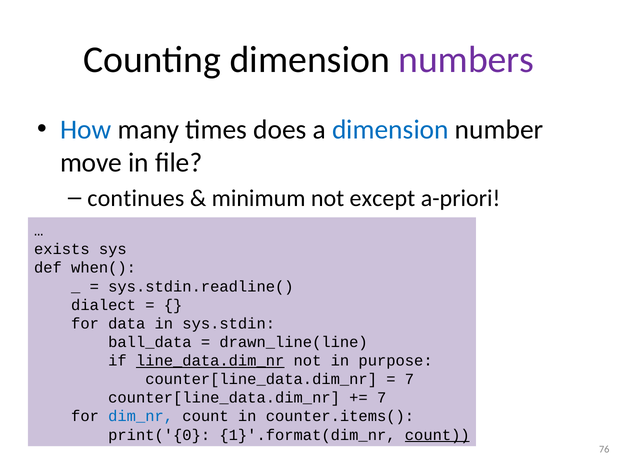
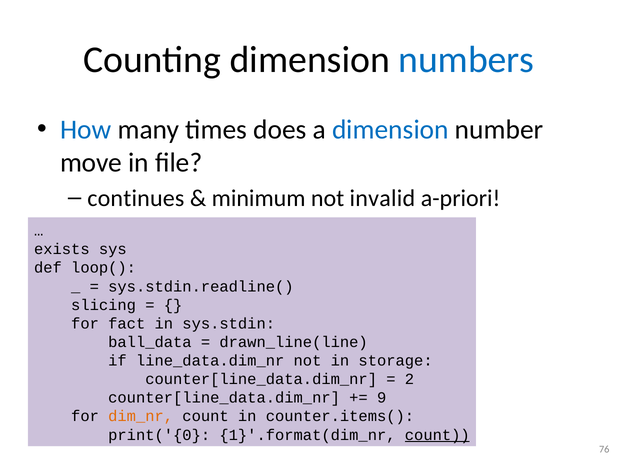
numbers colour: purple -> blue
except: except -> invalid
when(: when( -> loop(
dialect: dialect -> slicing
data: data -> fact
line_data.dim_nr underline: present -> none
purpose: purpose -> storage
7 at (409, 379): 7 -> 2
7 at (382, 397): 7 -> 9
dim_nr colour: blue -> orange
